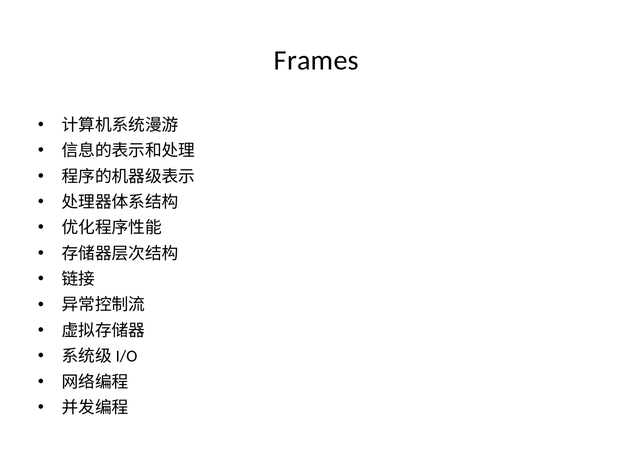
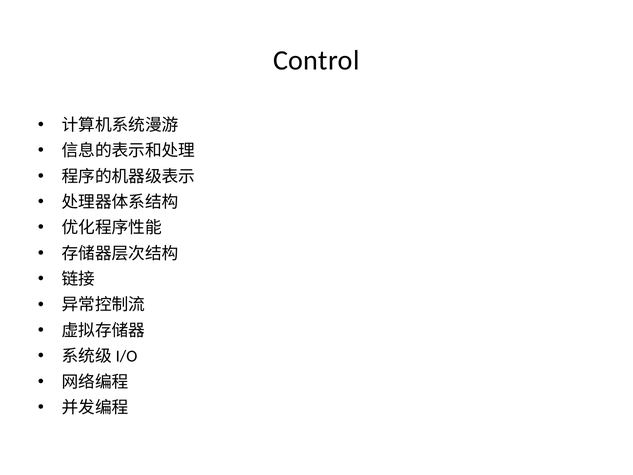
Frames: Frames -> Control
